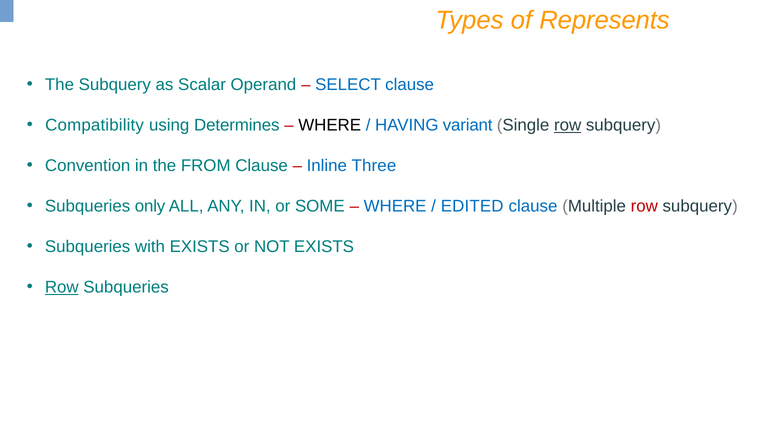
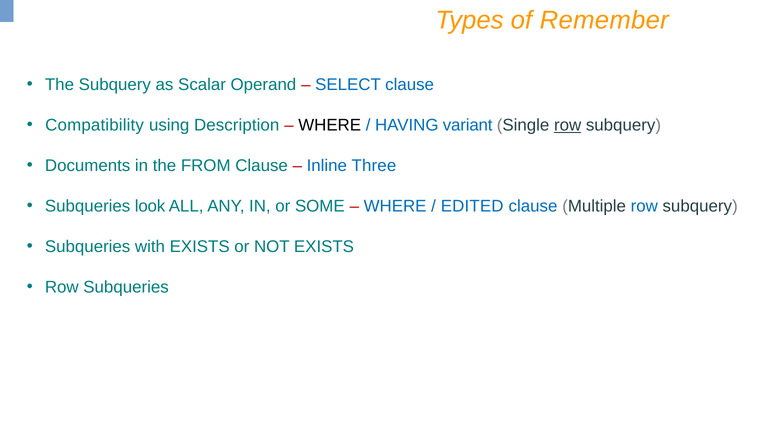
Represents: Represents -> Remember
Determines: Determines -> Description
Convention: Convention -> Documents
only: only -> look
row at (644, 206) colour: red -> blue
Row at (62, 288) underline: present -> none
